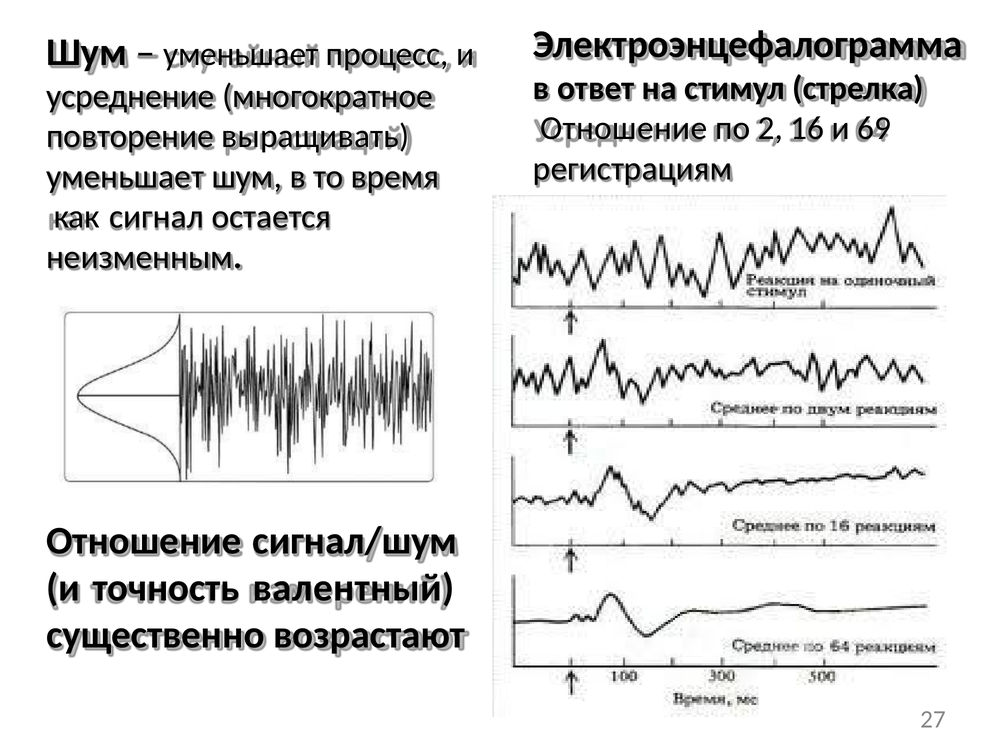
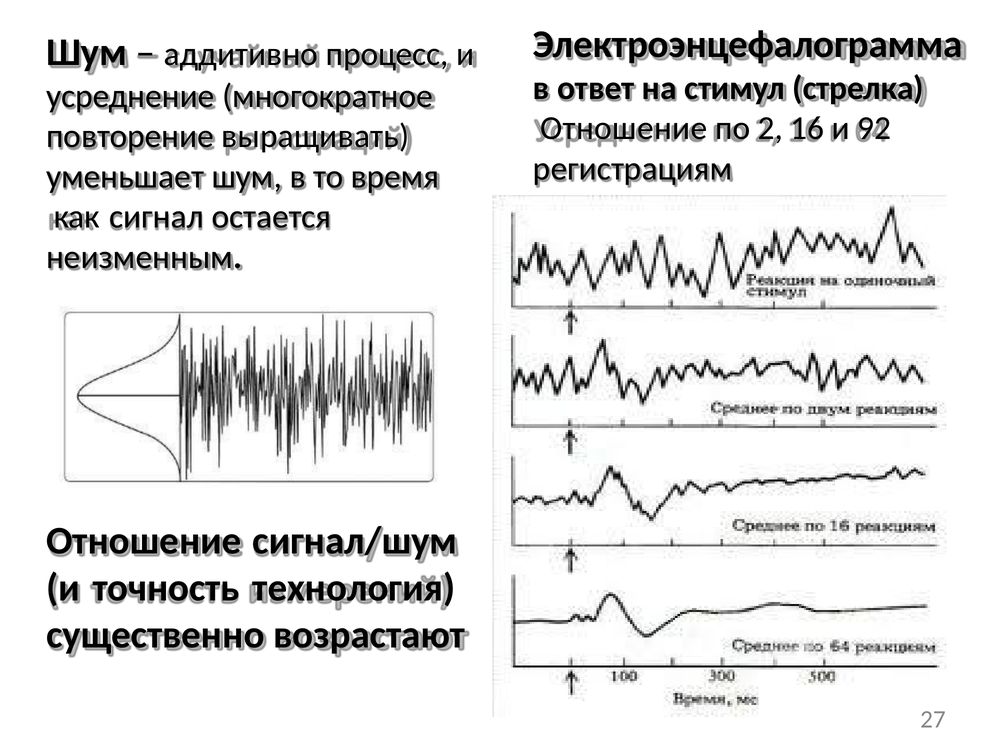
уменьшает at (241, 54): уменьшает -> аддитивно
69: 69 -> 92
валентный: валентный -> технология
